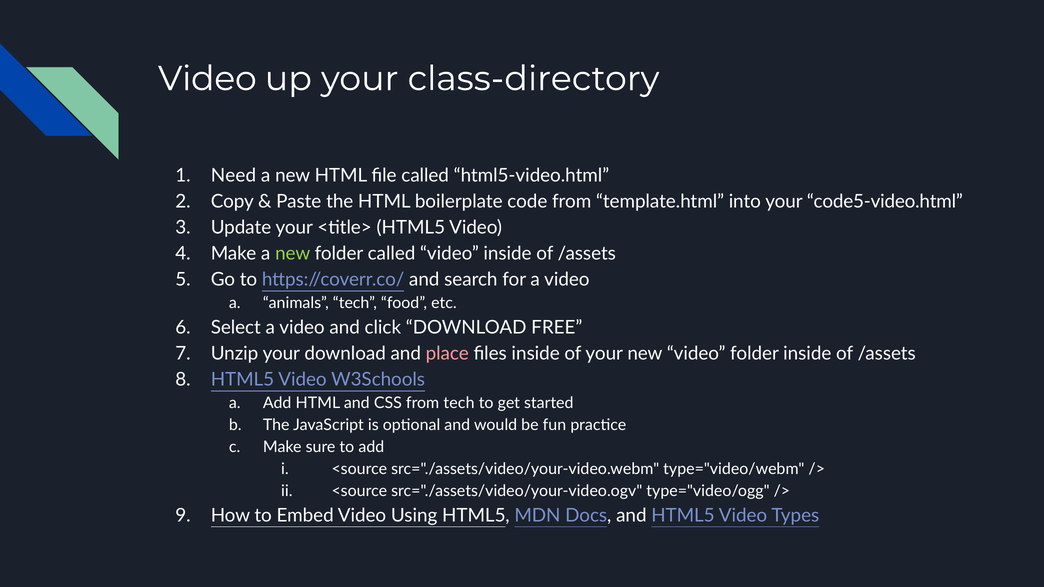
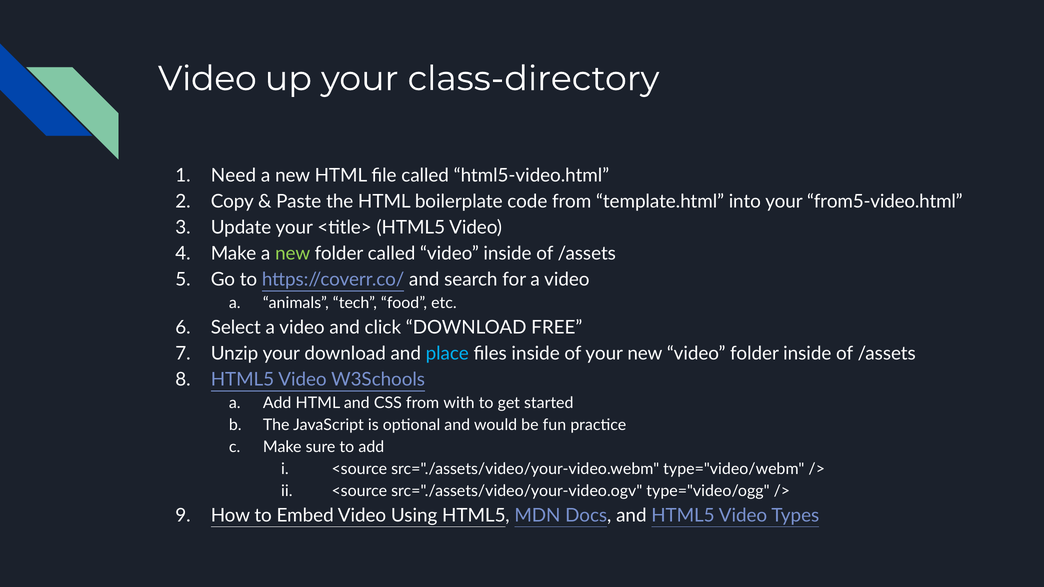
code5-video.html: code5-video.html -> from5-video.html
place colour: pink -> light blue
from tech: tech -> with
